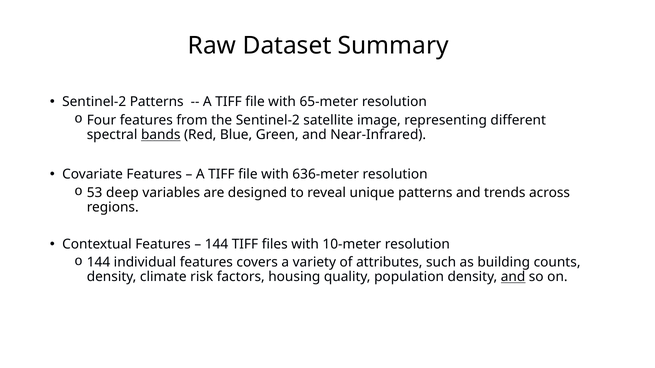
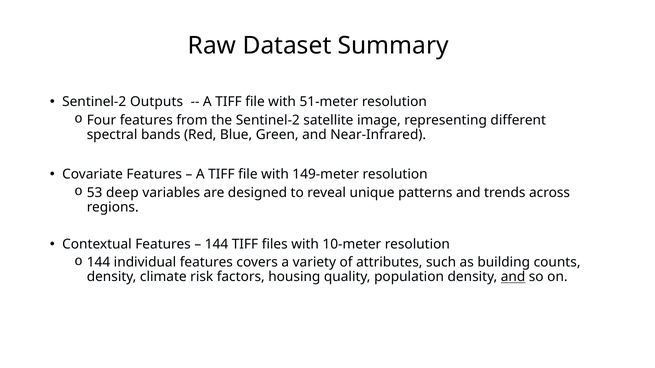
Sentinel-2 Patterns: Patterns -> Outputs
65-meter: 65-meter -> 51-meter
bands underline: present -> none
636-meter: 636-meter -> 149-meter
